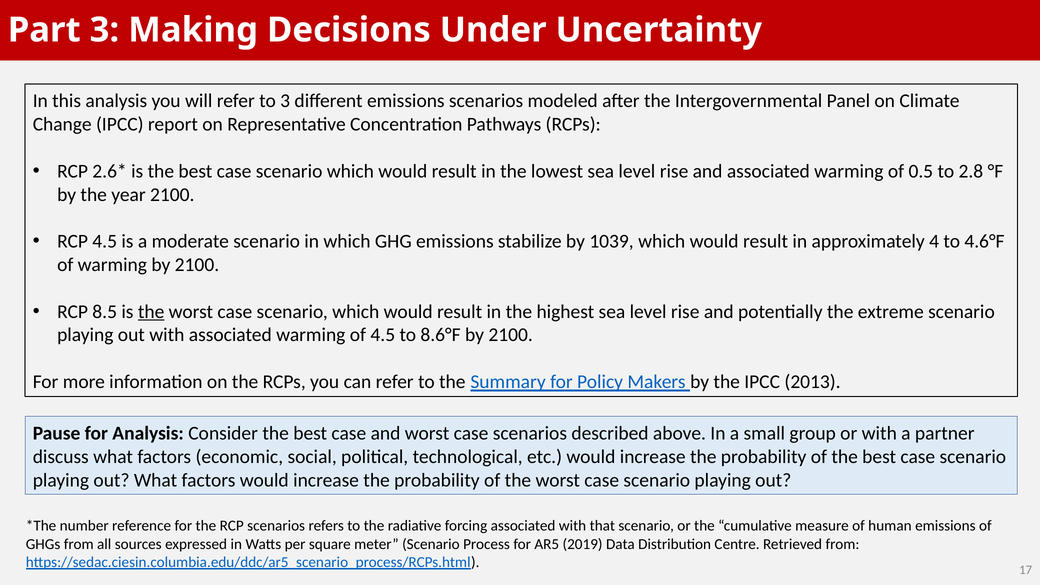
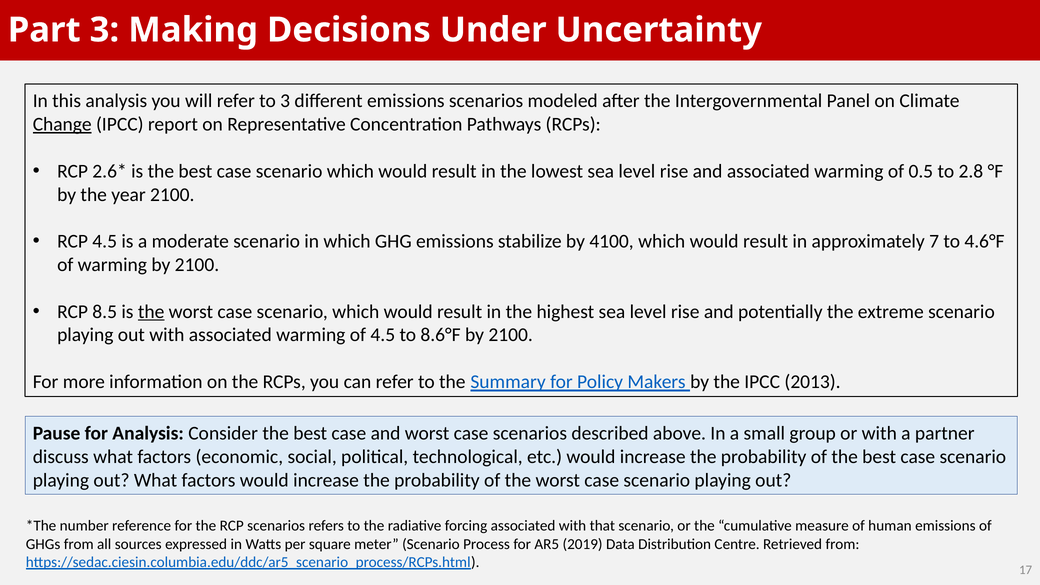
Change underline: none -> present
1039: 1039 -> 4100
4: 4 -> 7
